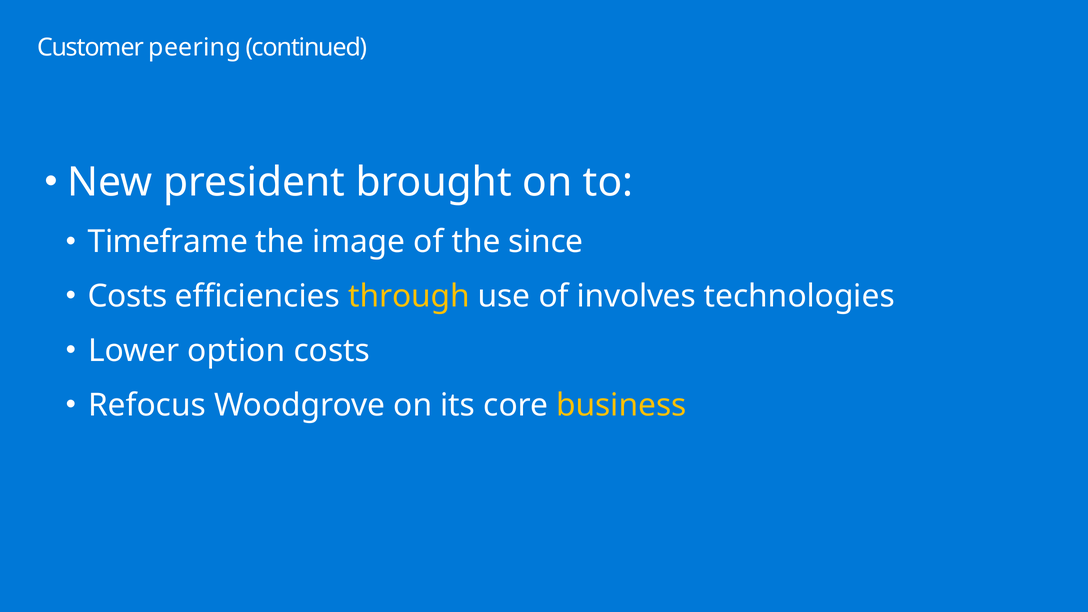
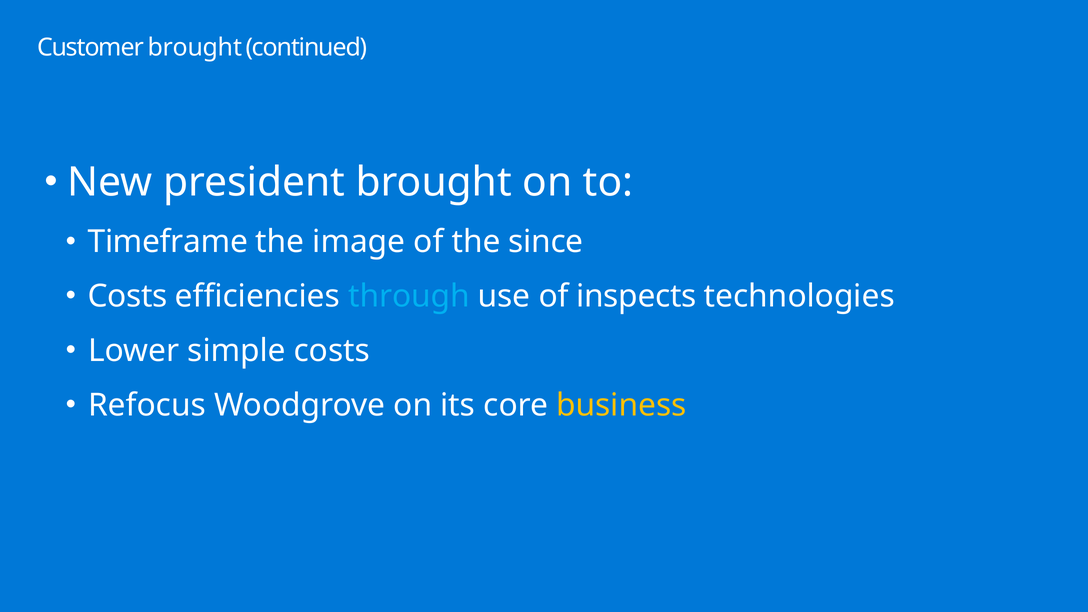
Customer peering: peering -> brought
through colour: yellow -> light blue
involves: involves -> inspects
option: option -> simple
